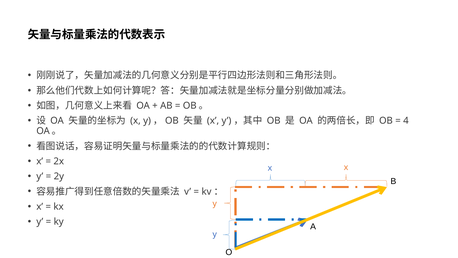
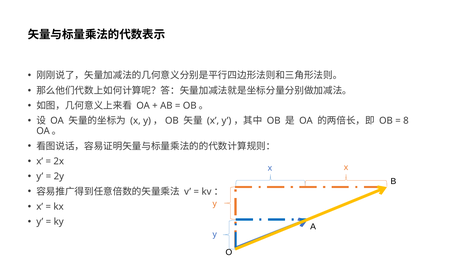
4: 4 -> 8
